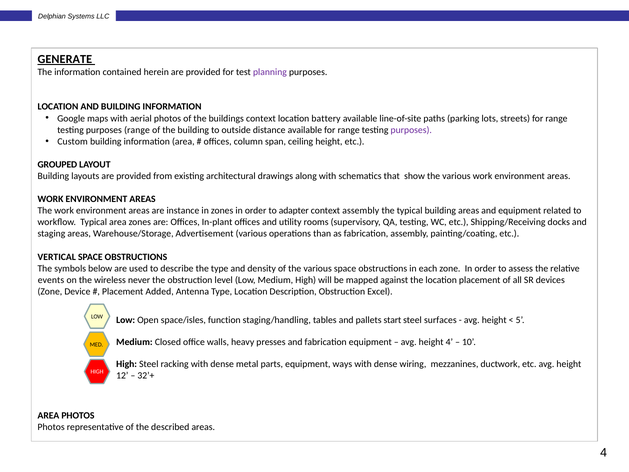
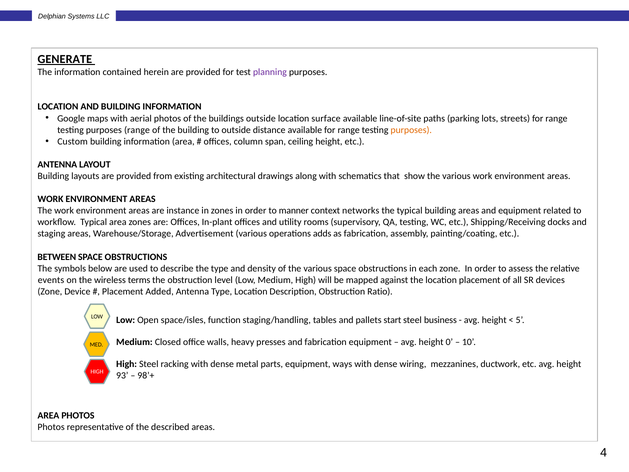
buildings context: context -> outside
battery: battery -> surface
purposes at (411, 130) colour: purple -> orange
GROUPED at (57, 164): GROUPED -> ANTENNA
adapter: adapter -> manner
context assembly: assembly -> networks
than: than -> adds
VERTICAL: VERTICAL -> BETWEEN
never: never -> terms
Excel: Excel -> Ratio
surfaces: surfaces -> business
height 4: 4 -> 0
12: 12 -> 93
32’+: 32’+ -> 98’+
